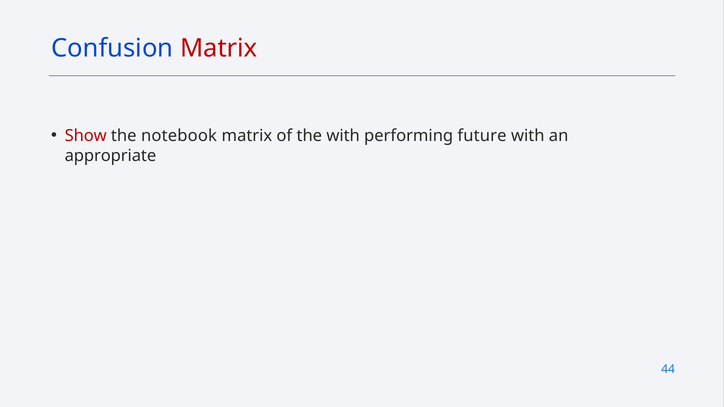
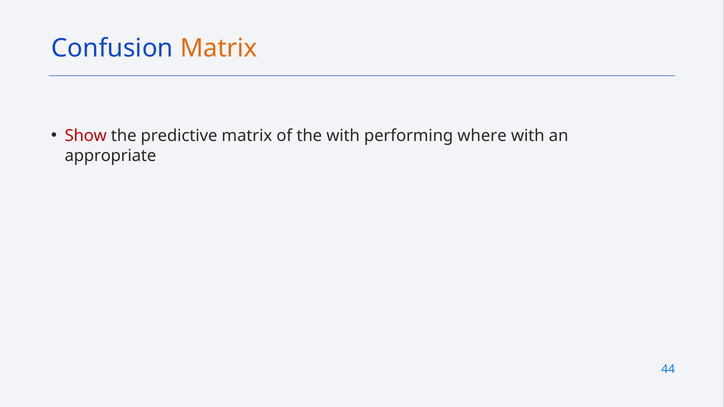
Matrix at (219, 48) colour: red -> orange
notebook: notebook -> predictive
future: future -> where
